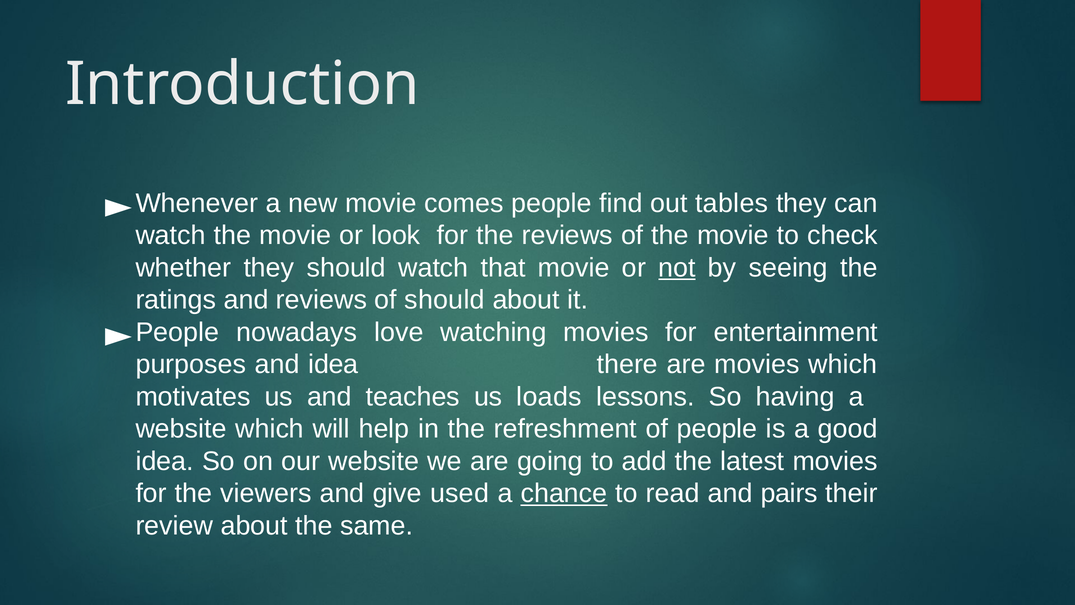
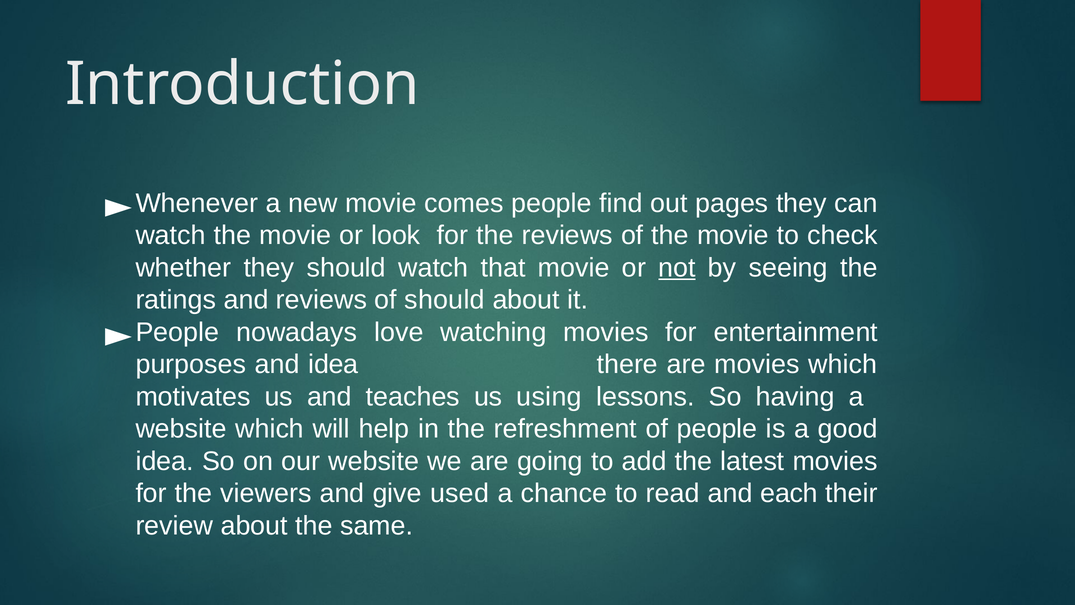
tables: tables -> pages
loads: loads -> using
chance underline: present -> none
pairs: pairs -> each
